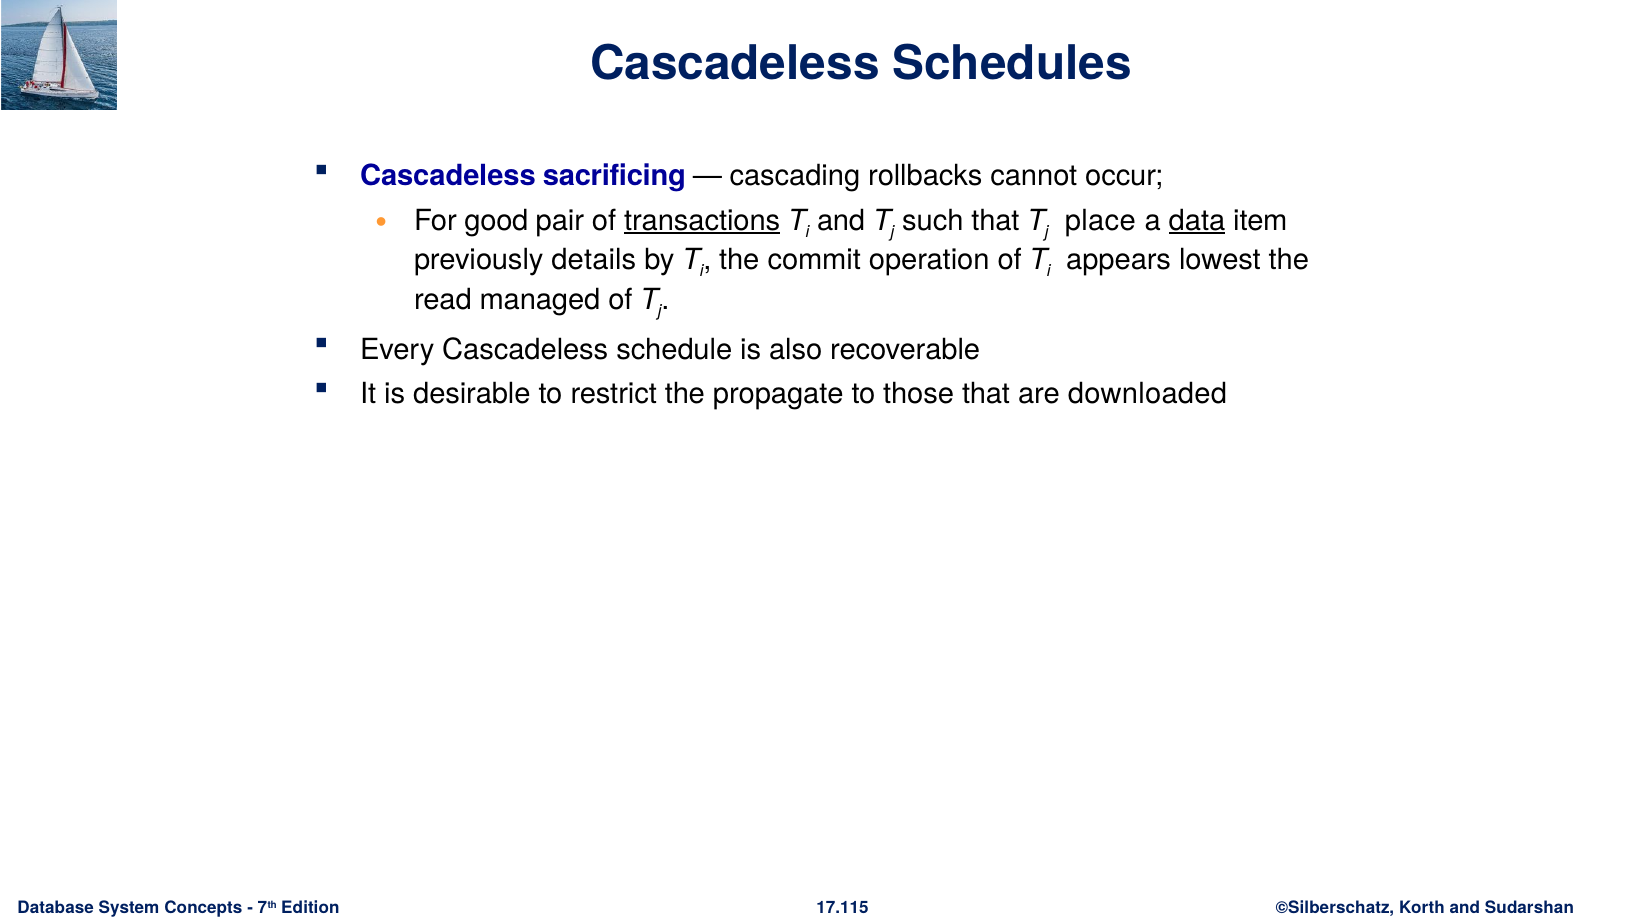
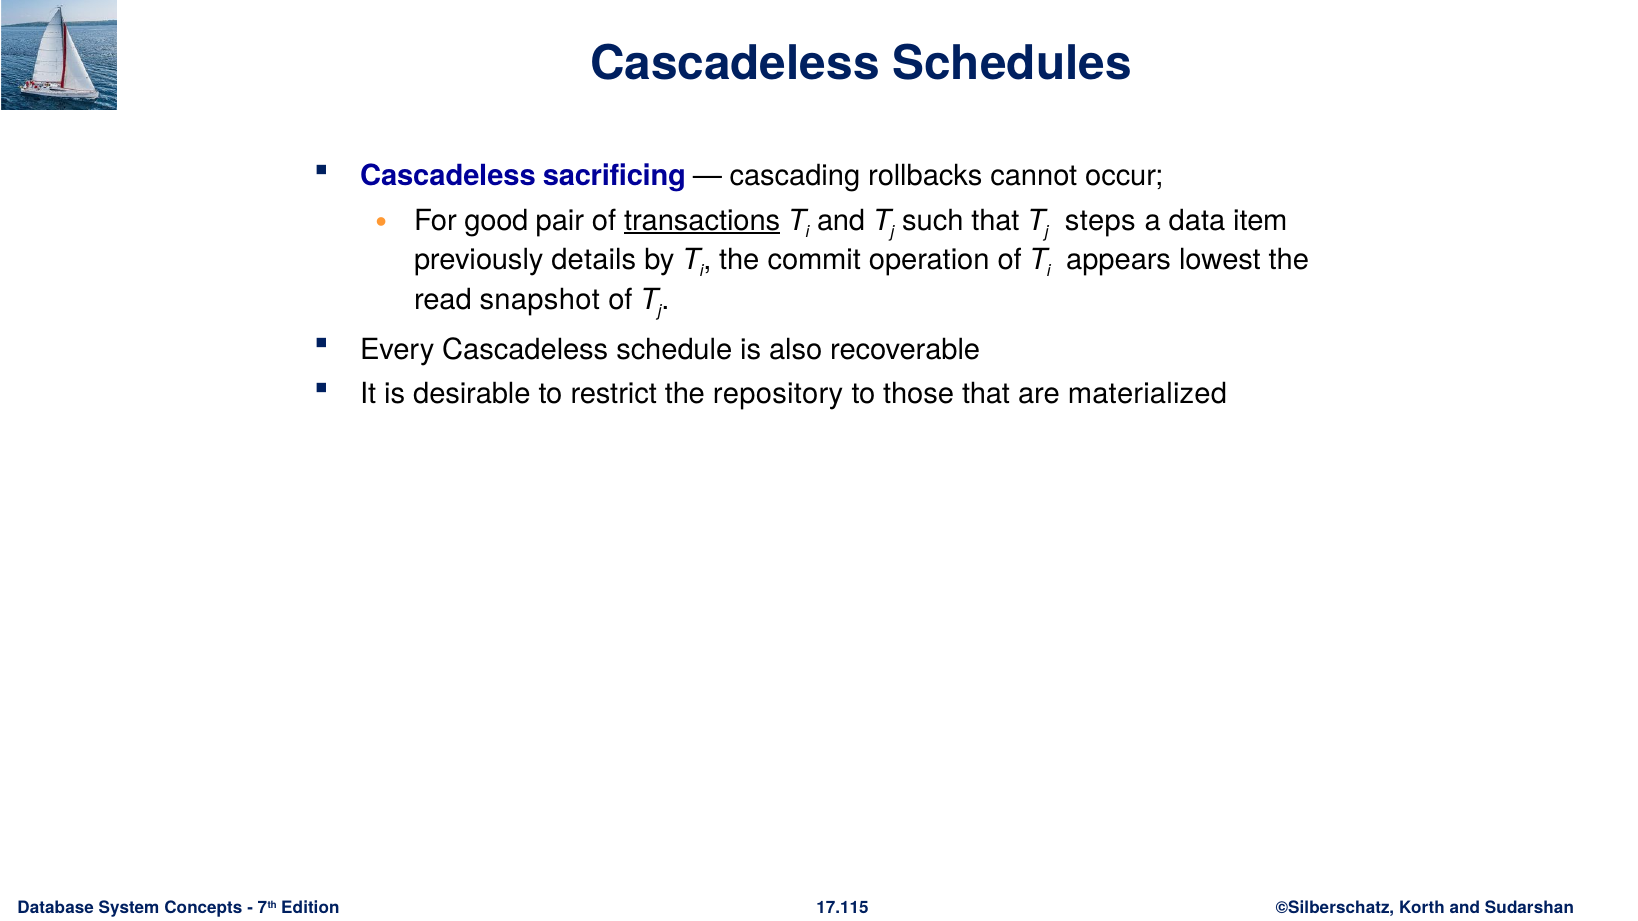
place: place -> steps
data underline: present -> none
managed: managed -> snapshot
propagate: propagate -> repository
downloaded: downloaded -> materialized
